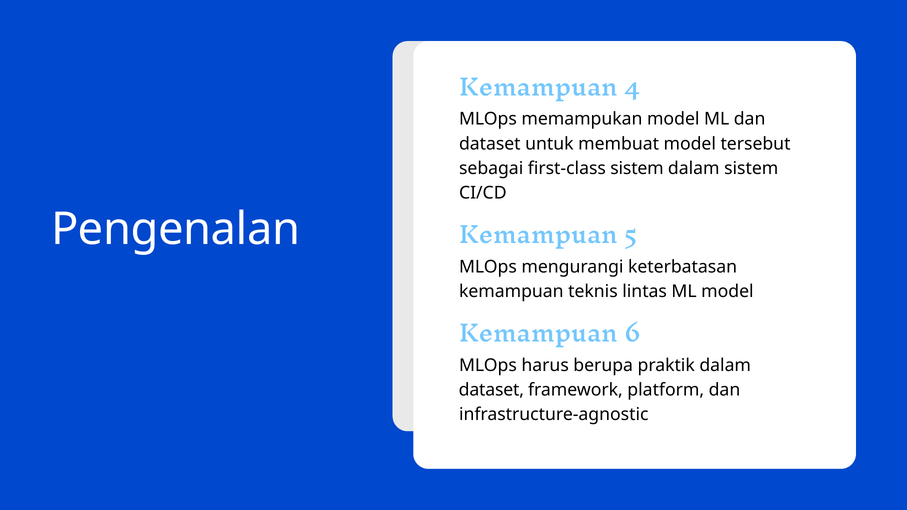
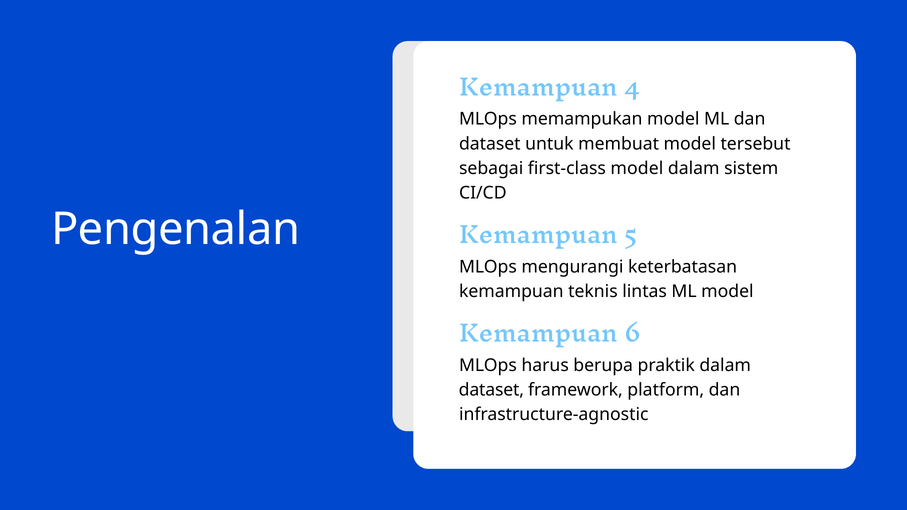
first-class sistem: sistem -> model
